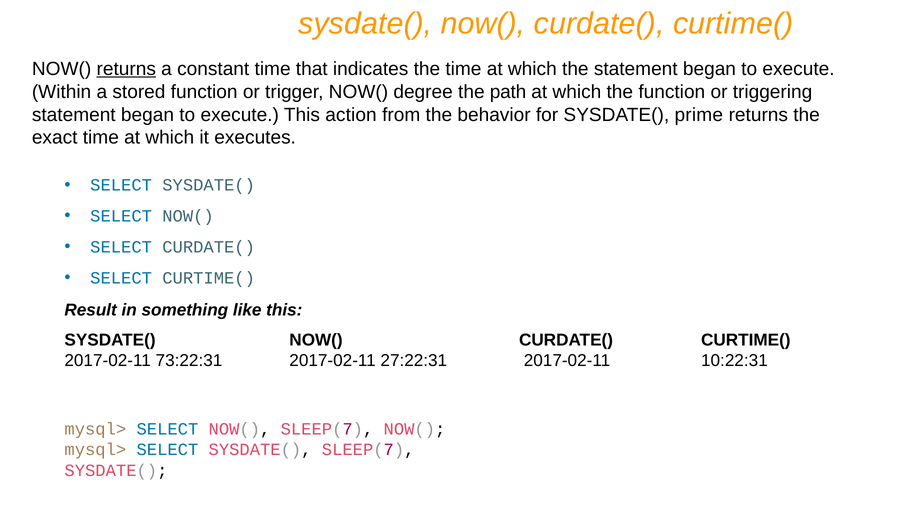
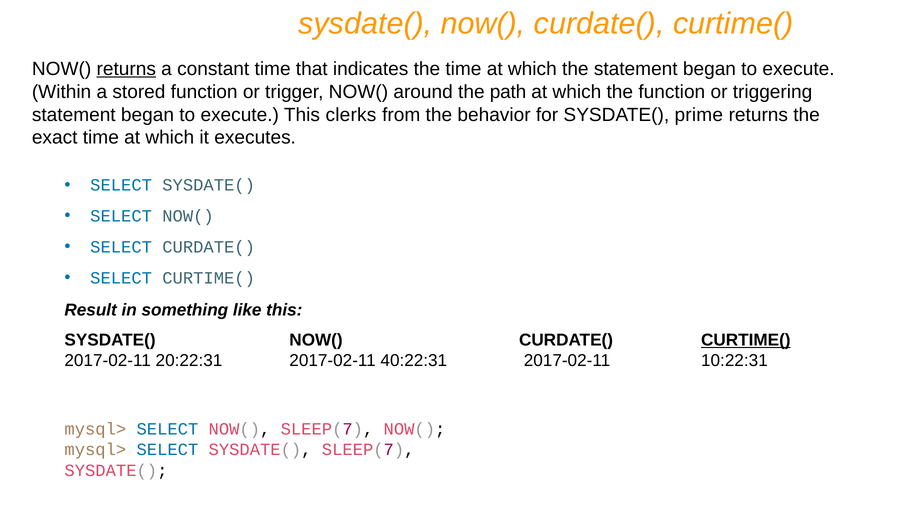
degree: degree -> around
action: action -> clerks
CURTIME( at (746, 340) underline: none -> present
73:22:31: 73:22:31 -> 20:22:31
27:22:31: 27:22:31 -> 40:22:31
